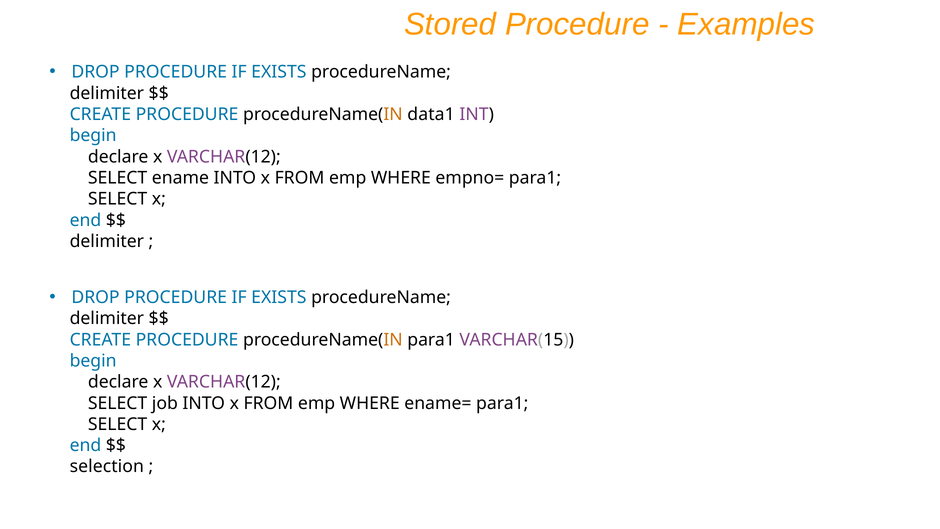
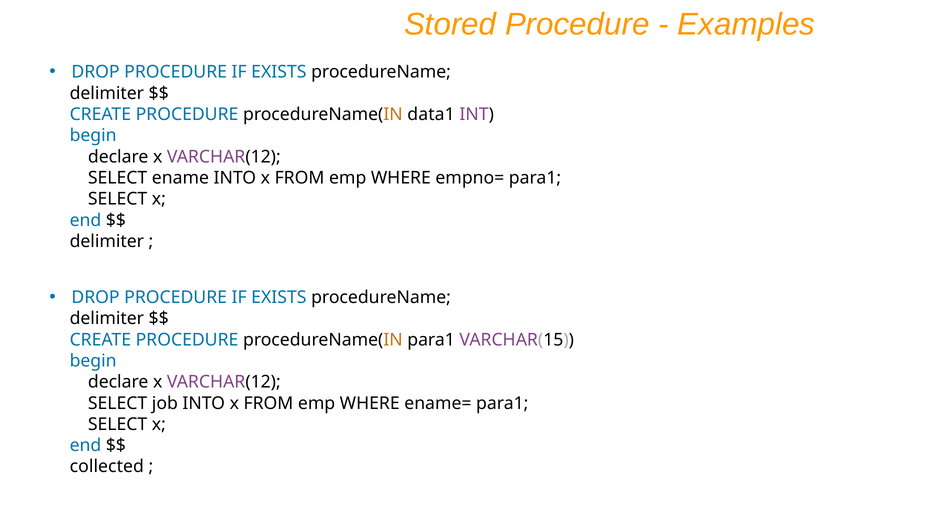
selection: selection -> collected
